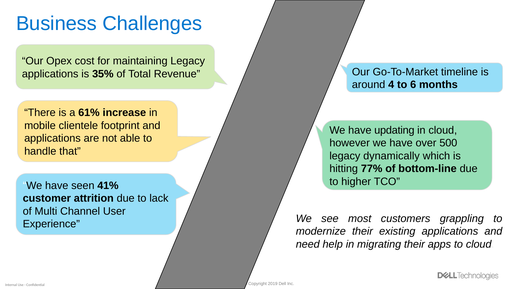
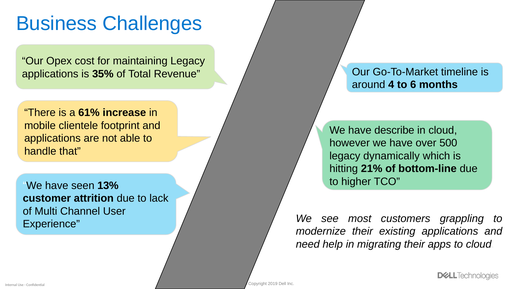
updating: updating -> describe
77%: 77% -> 21%
41%: 41% -> 13%
